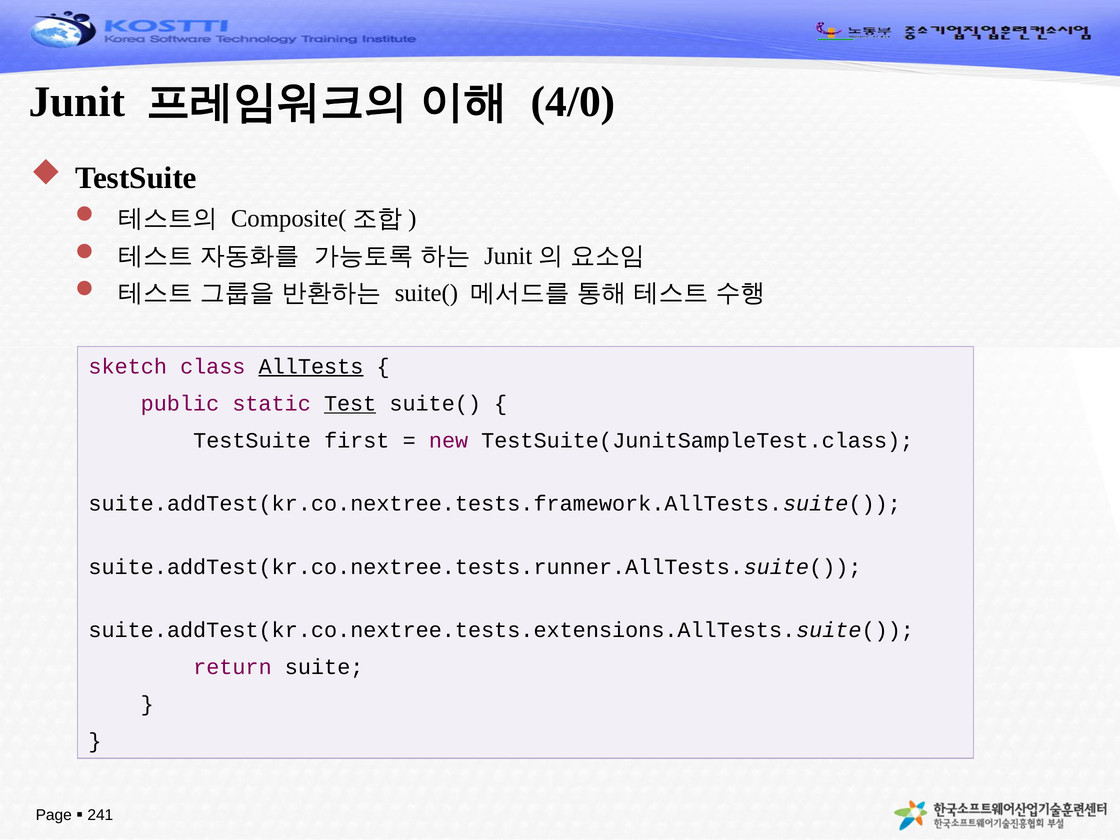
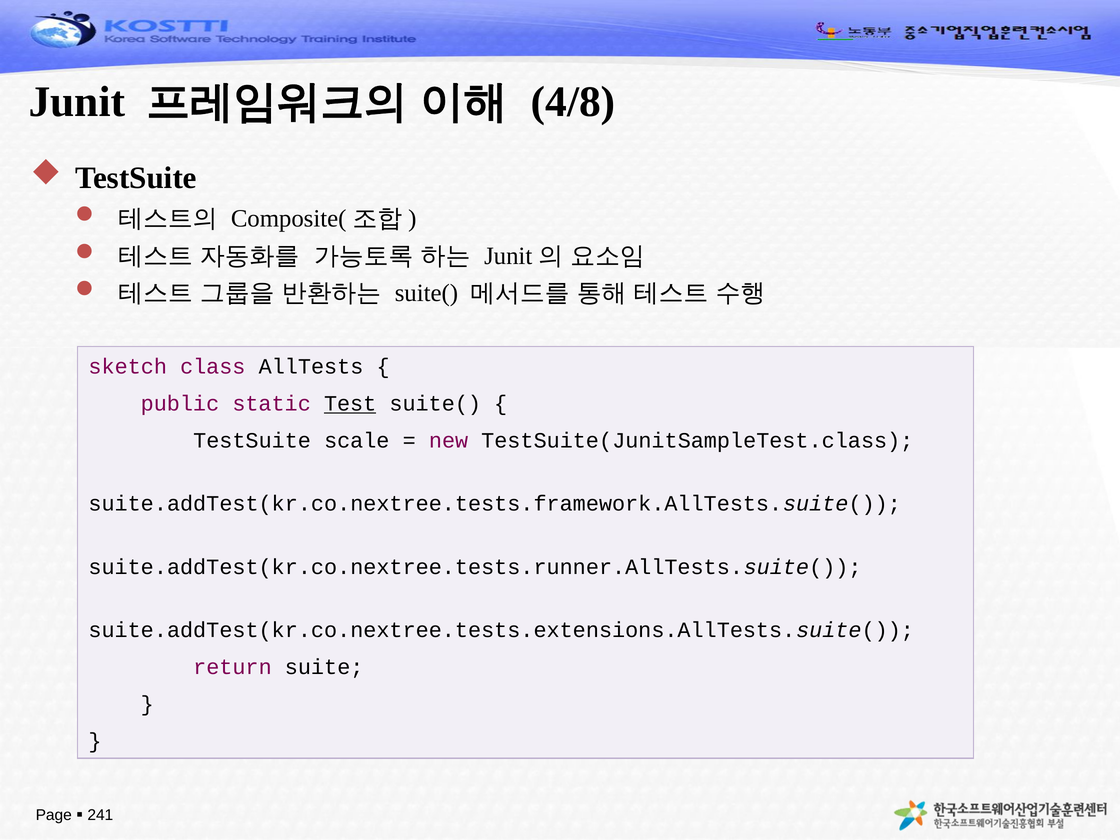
4/0: 4/0 -> 4/8
AllTests underline: present -> none
first: first -> scale
